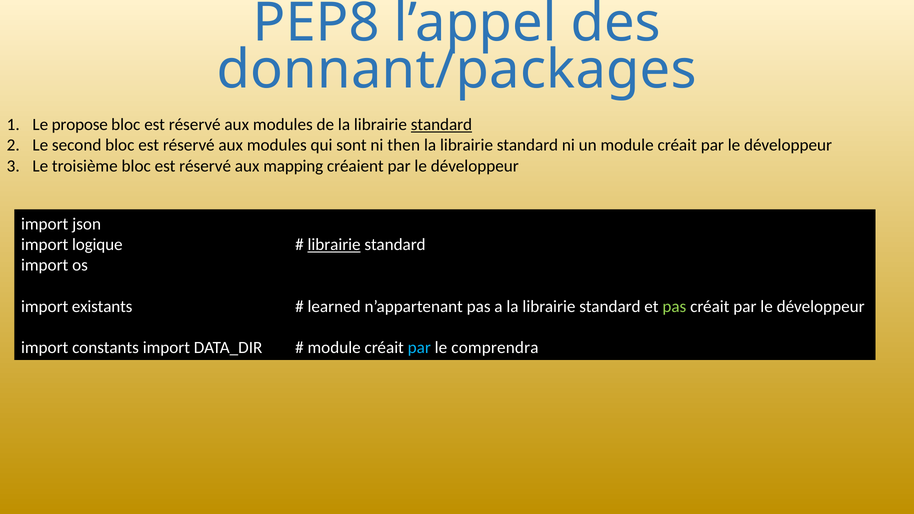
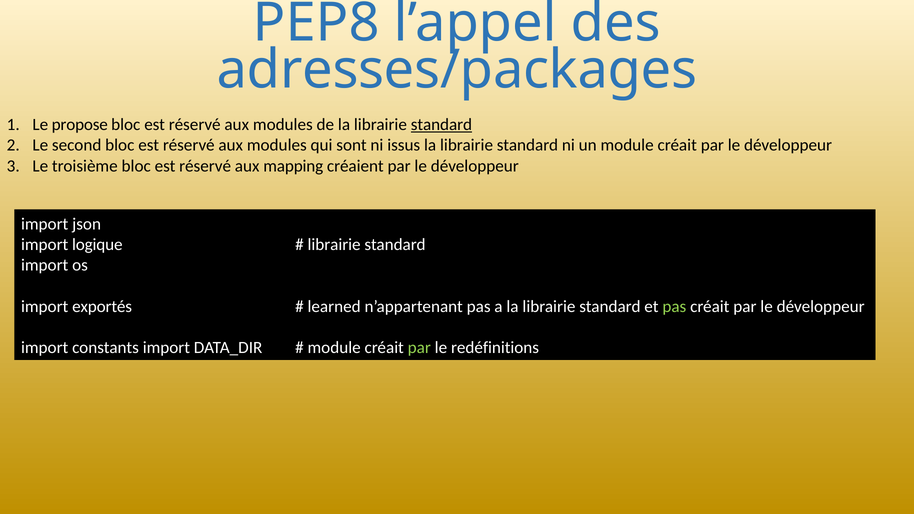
donnant/packages: donnant/packages -> adresses/packages
then: then -> issus
librairie at (334, 245) underline: present -> none
existants: existants -> exportés
par at (419, 348) colour: light blue -> light green
comprendra: comprendra -> redéfinitions
